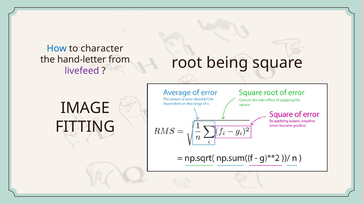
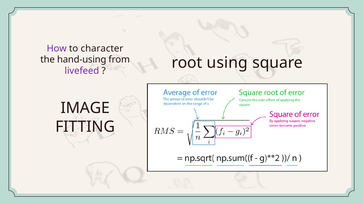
How colour: blue -> purple
hand-letter: hand-letter -> hand-using
being: being -> using
